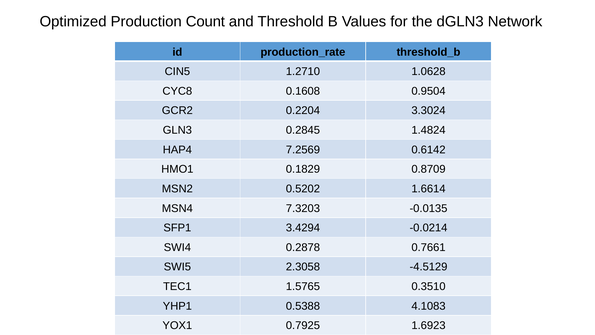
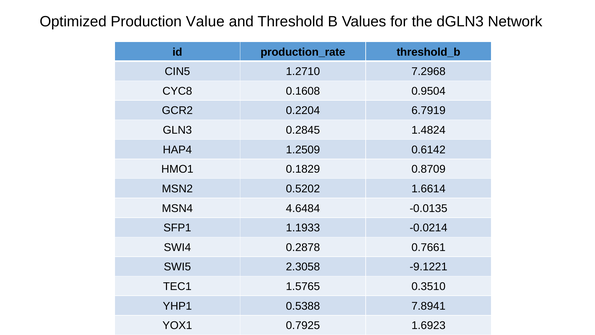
Count: Count -> Value
1.0628: 1.0628 -> 7.2968
3.3024: 3.3024 -> 6.7919
7.2569: 7.2569 -> 1.2509
7.3203: 7.3203 -> 4.6484
3.4294: 3.4294 -> 1.1933
-4.5129: -4.5129 -> -9.1221
4.1083: 4.1083 -> 7.8941
